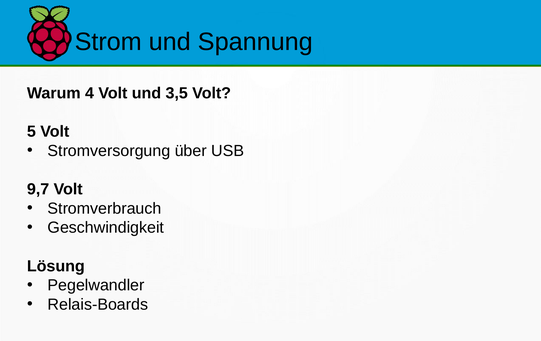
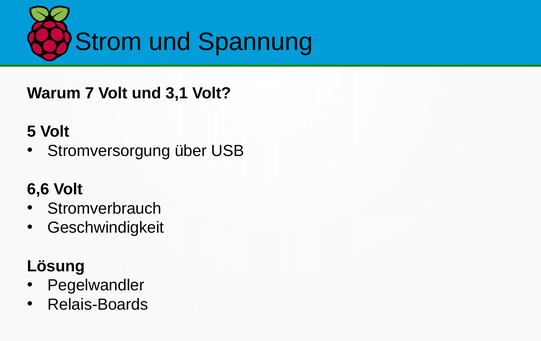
4: 4 -> 7
3,5: 3,5 -> 3,1
9,7: 9,7 -> 6,6
